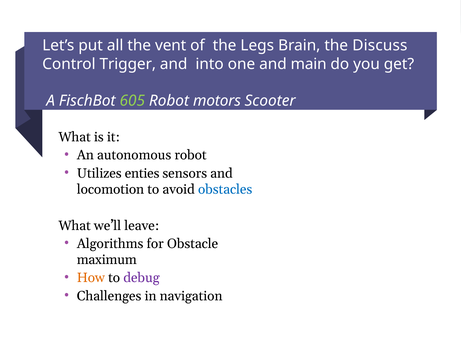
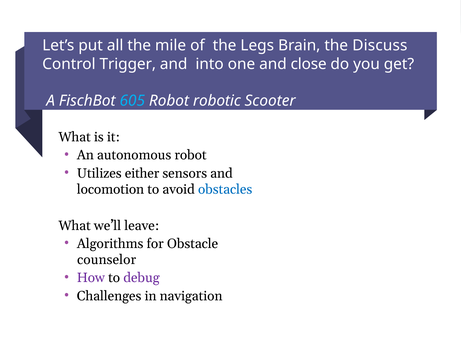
vent: vent -> mile
main: main -> close
605 colour: light green -> light blue
motors: motors -> robotic
enties: enties -> either
maximum: maximum -> counselor
How colour: orange -> purple
